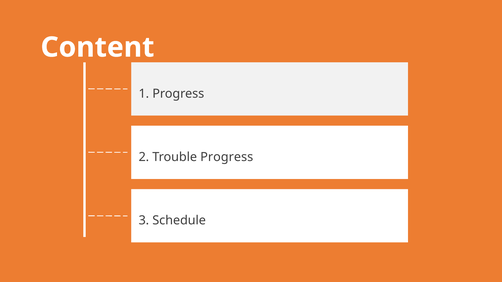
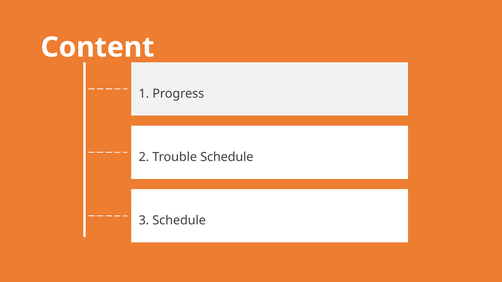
Trouble Progress: Progress -> Schedule
